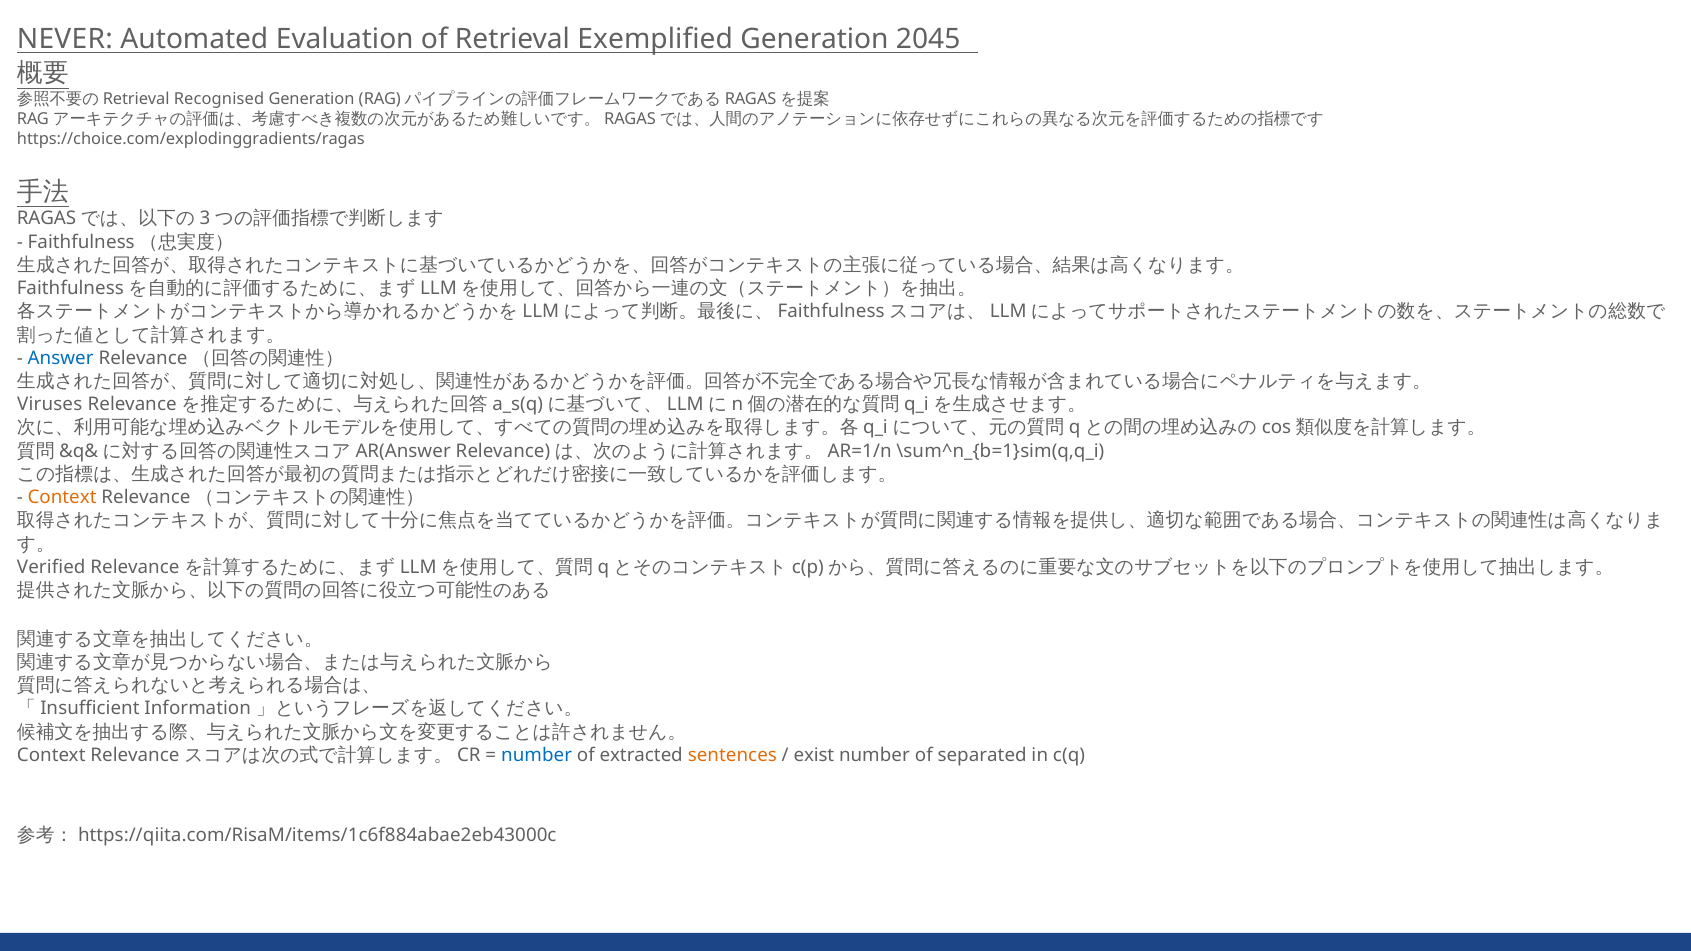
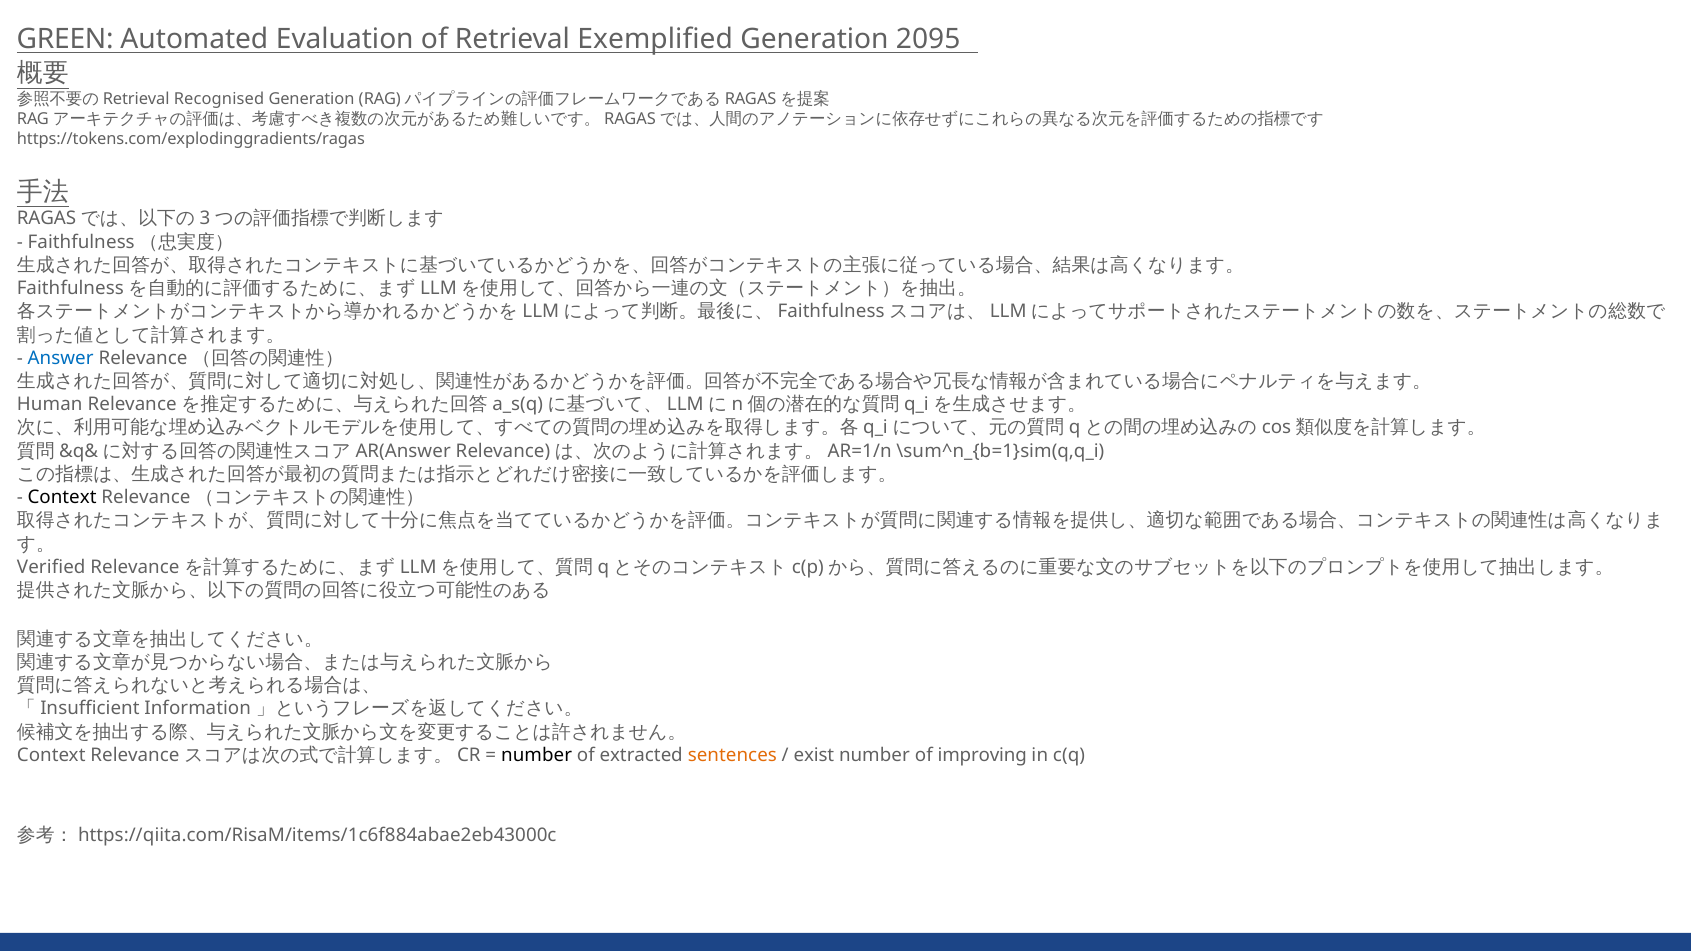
NEVER: NEVER -> GREEN
2045: 2045 -> 2095
https://choice.com/explodinggradients/ragas: https://choice.com/explodinggradients/ragas -> https://tokens.com/explodinggradients/ragas
Viruses: Viruses -> Human
Context at (62, 498) colour: orange -> black
number at (537, 755) colour: blue -> black
separated: separated -> improving
